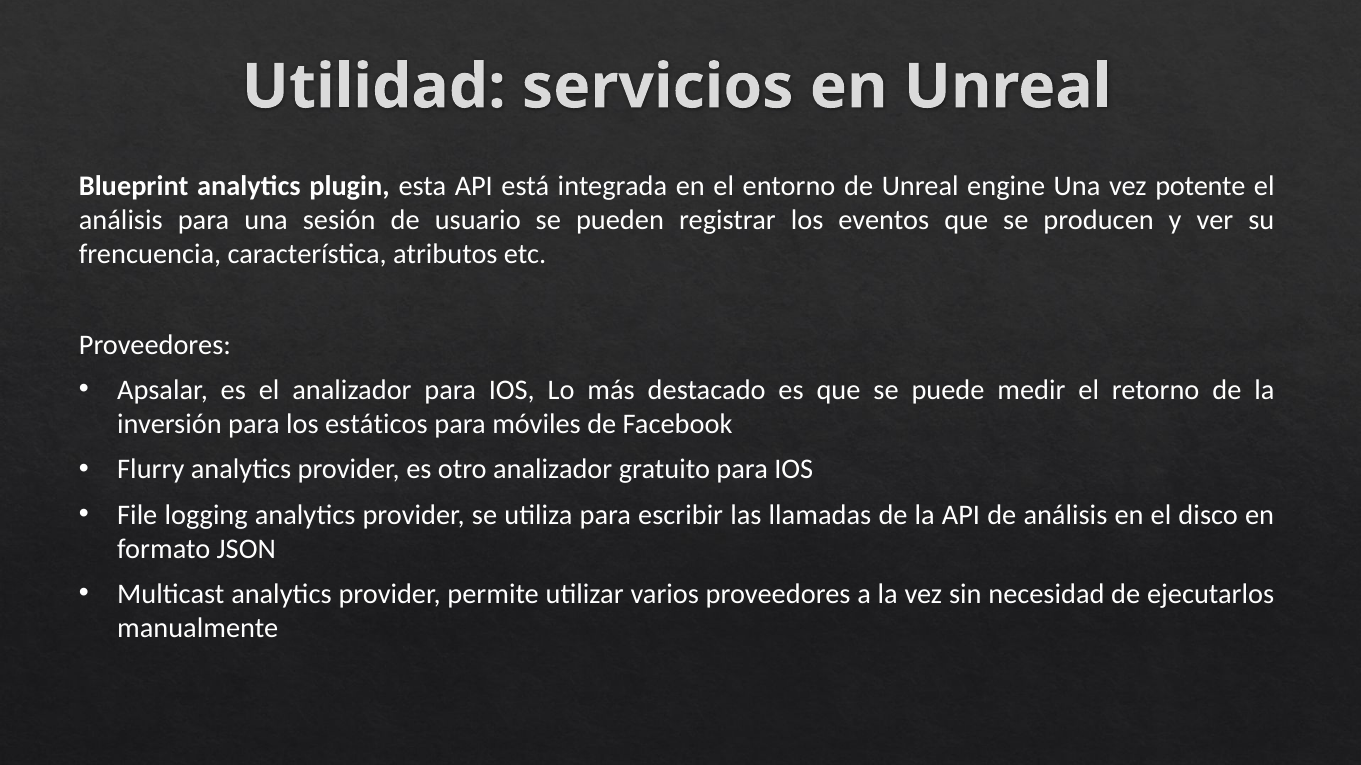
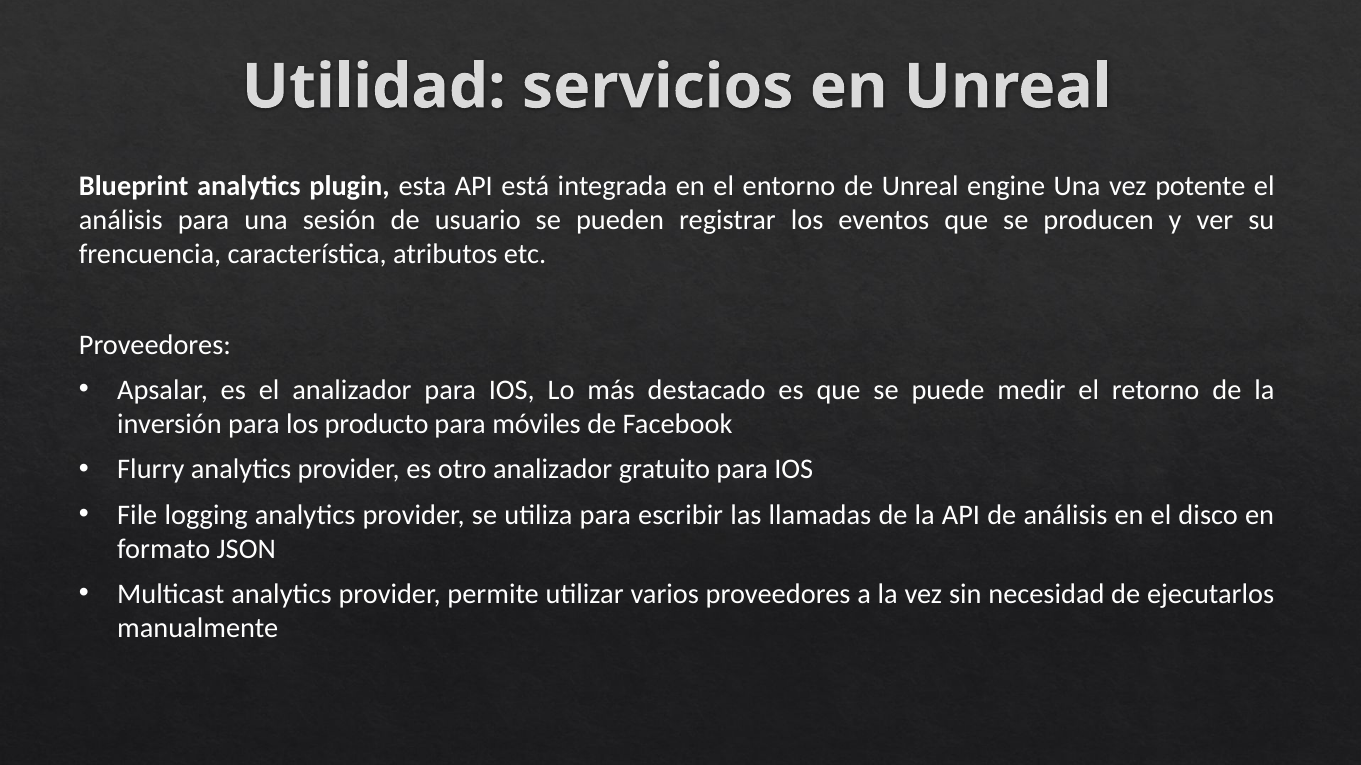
estáticos: estáticos -> producto
